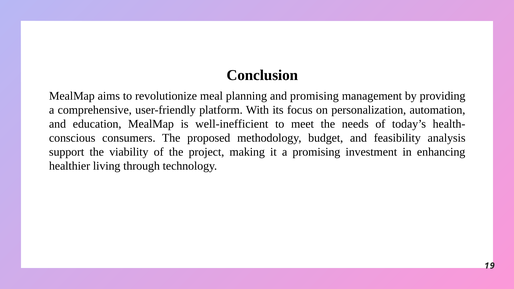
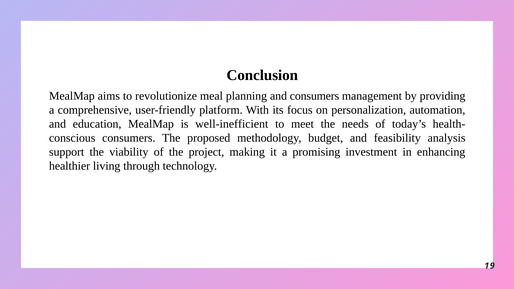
and promising: promising -> consumers
